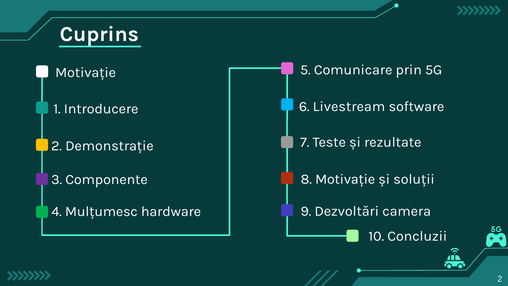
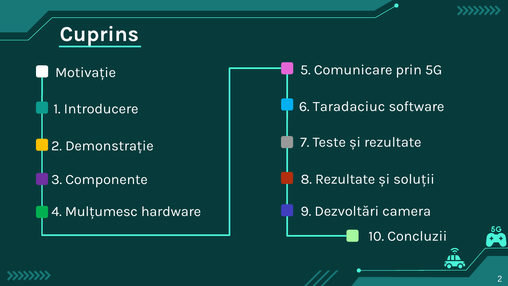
Livestream: Livestream -> Taradaciuc
8 Motivație: Motivație -> Rezultate
